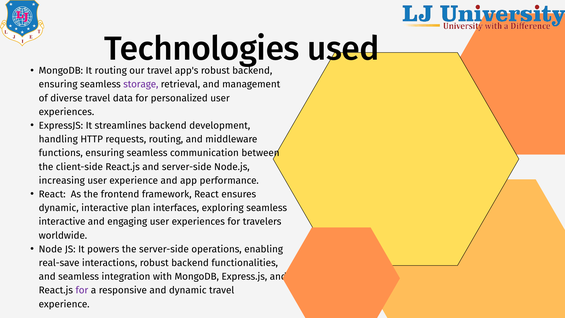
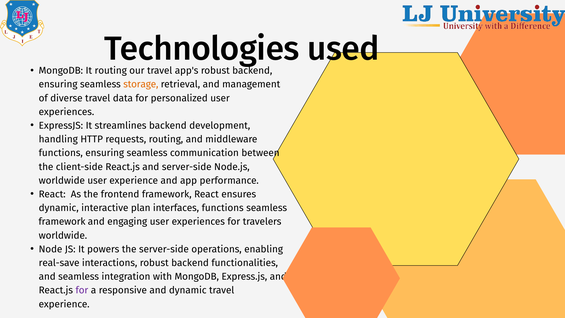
storage colour: purple -> orange
increasing at (62, 180): increasing -> worldwide
interfaces exploring: exploring -> functions
interactive at (62, 222): interactive -> framework
